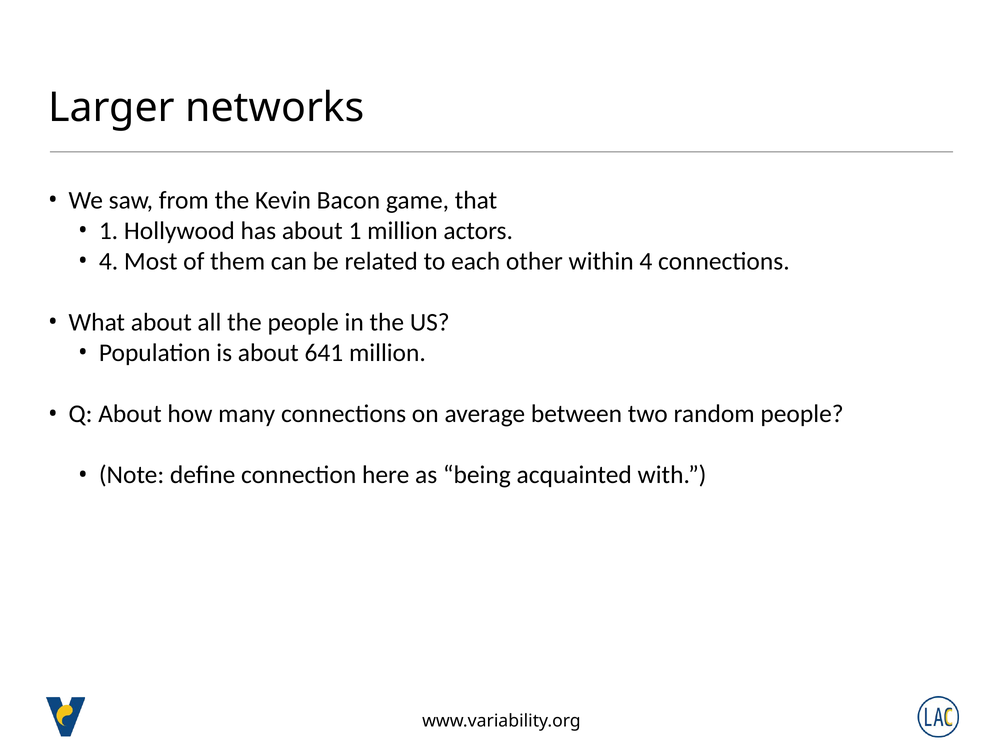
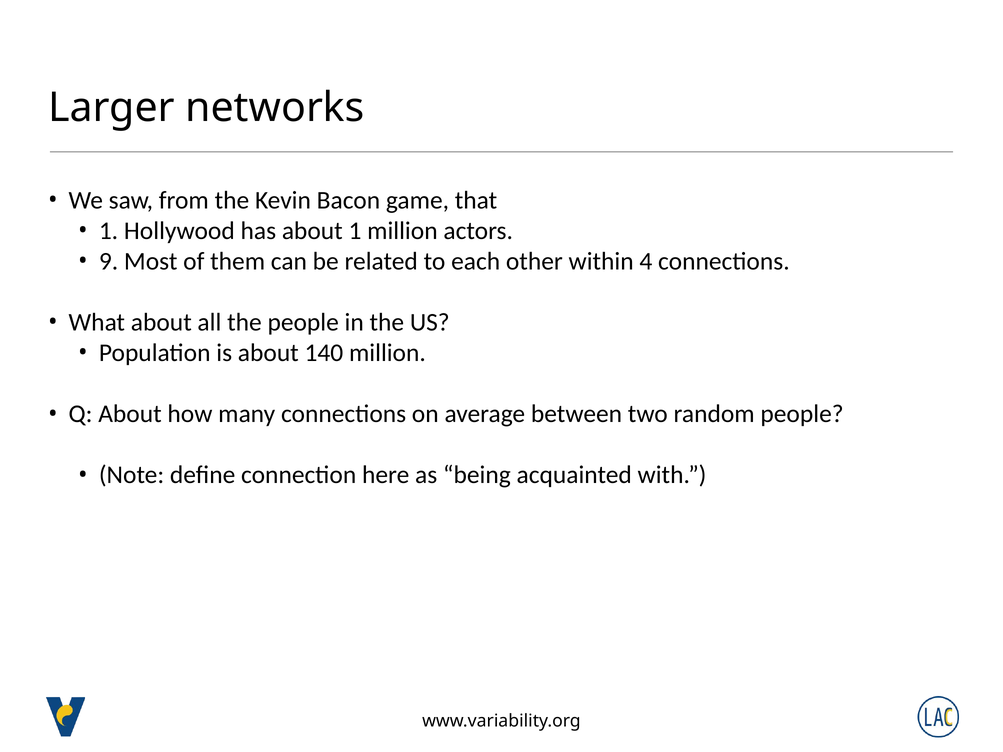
4 at (109, 261): 4 -> 9
641: 641 -> 140
